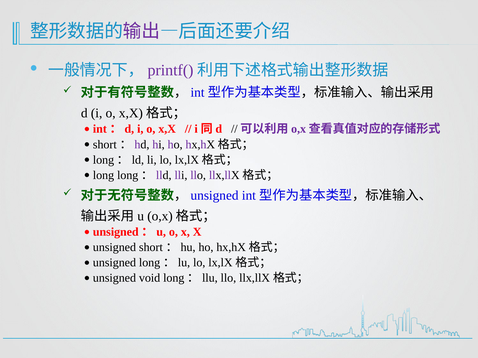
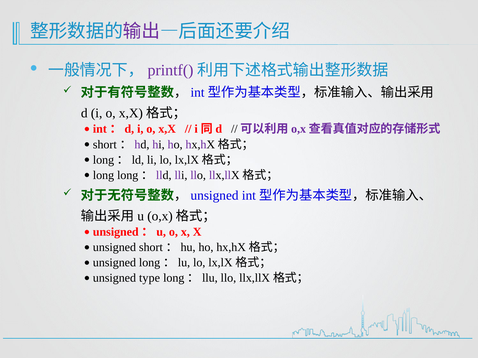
void: void -> type
